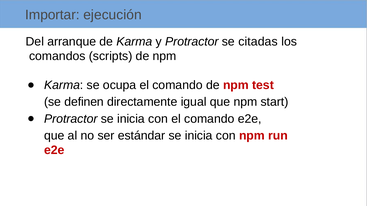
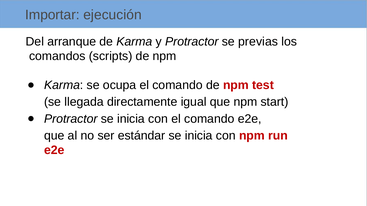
citadas: citadas -> previas
definen: definen -> llegada
